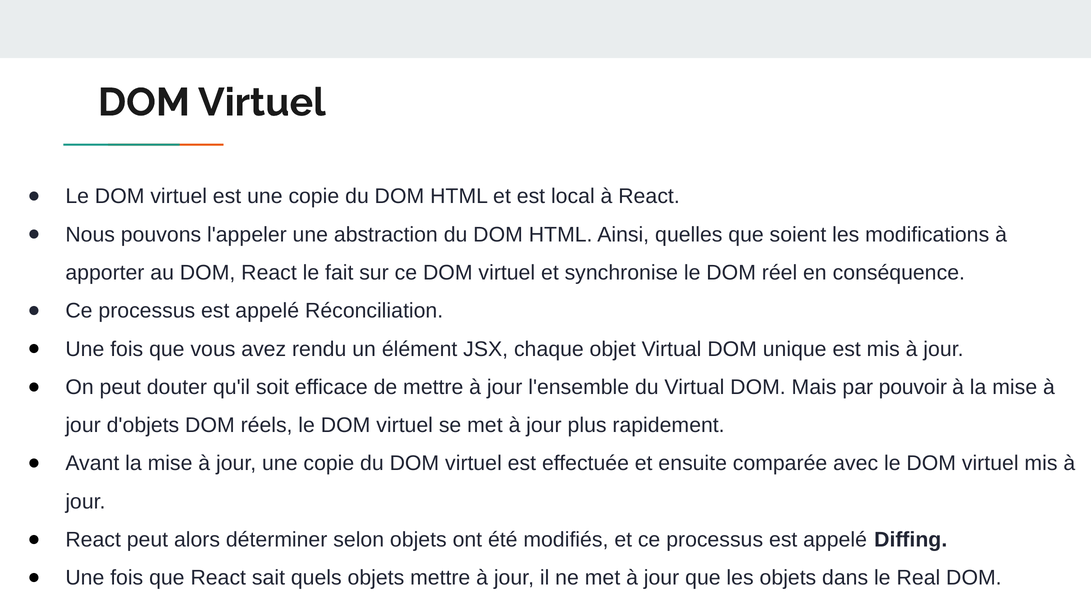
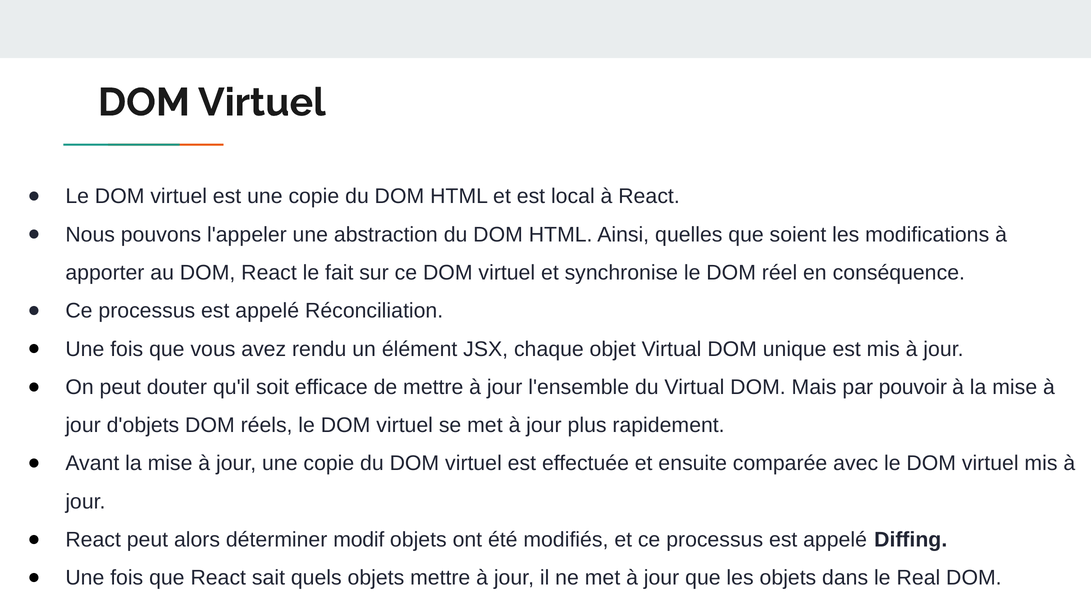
selon: selon -> modif
